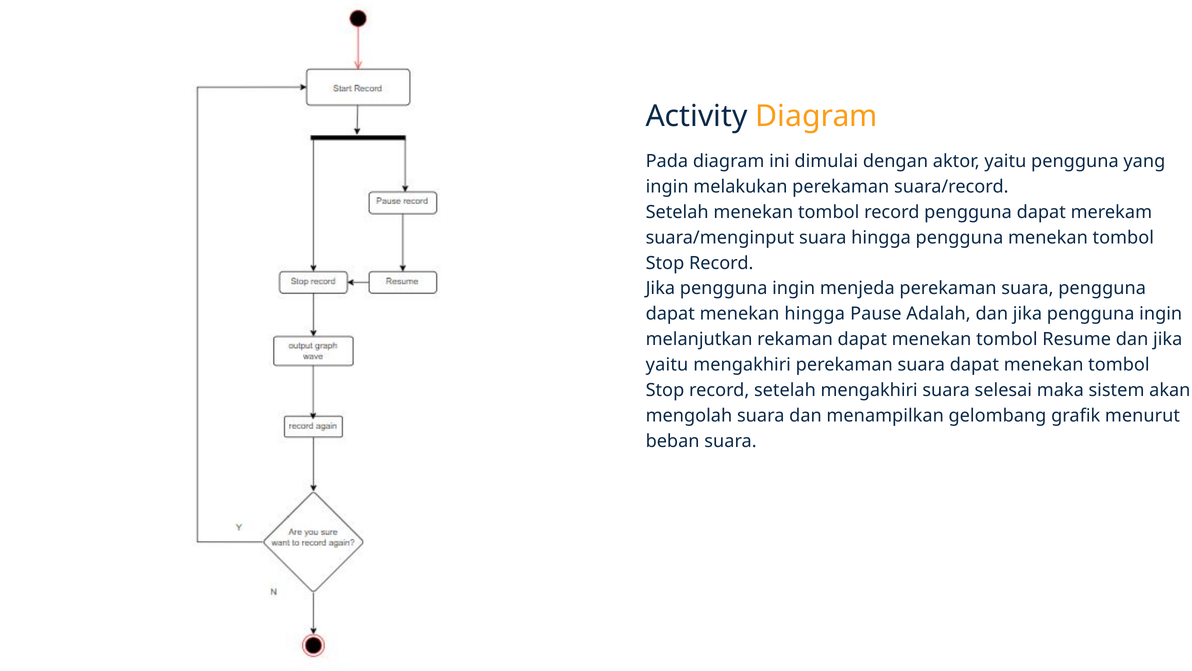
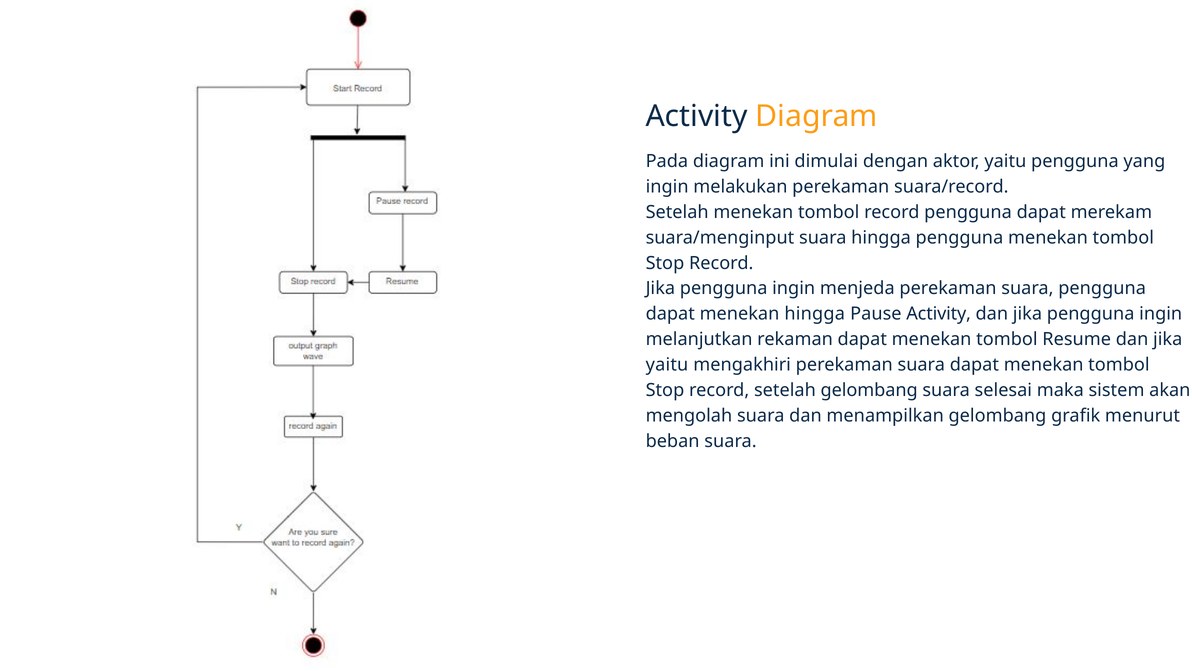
Pause Adalah: Adalah -> Activity
setelah mengakhiri: mengakhiri -> gelombang
